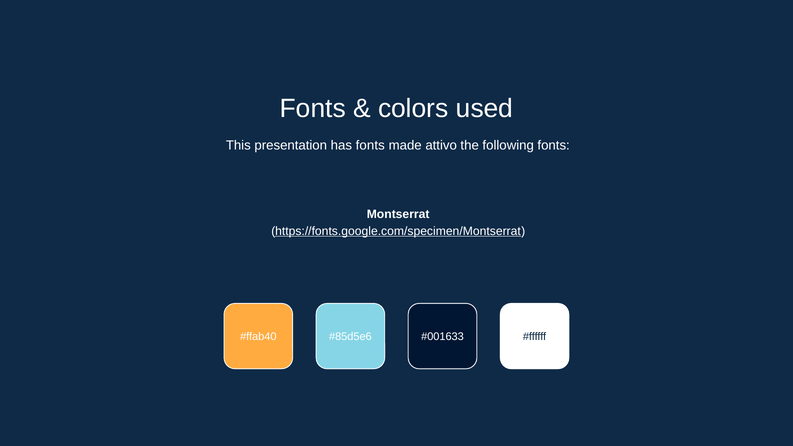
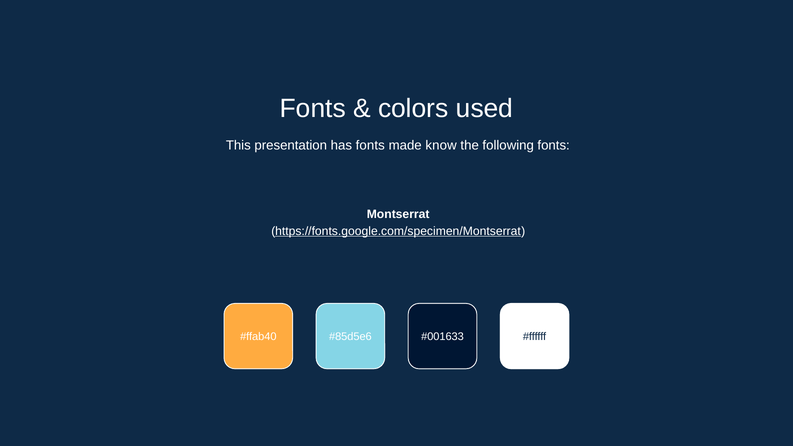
attivo: attivo -> know
